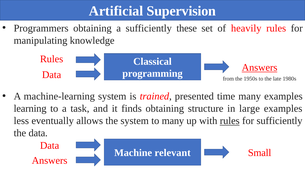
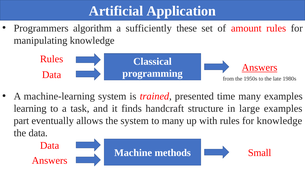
Supervision: Supervision -> Application
Programmers obtaining: obtaining -> algorithm
heavily: heavily -> amount
finds obtaining: obtaining -> handcraft
less: less -> part
rules at (230, 121) underline: present -> none
for sufficiently: sufficiently -> knowledge
relevant: relevant -> methods
